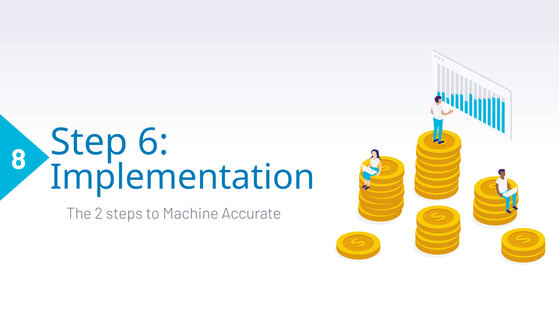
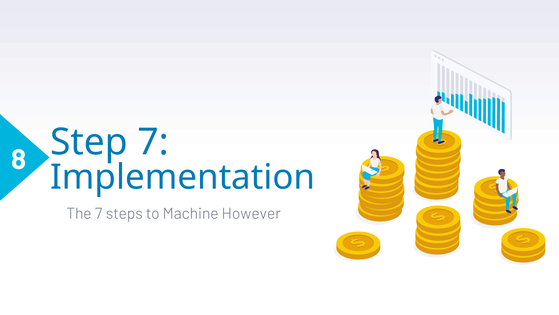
Step 6: 6 -> 7
The 2: 2 -> 7
Accurate: Accurate -> However
